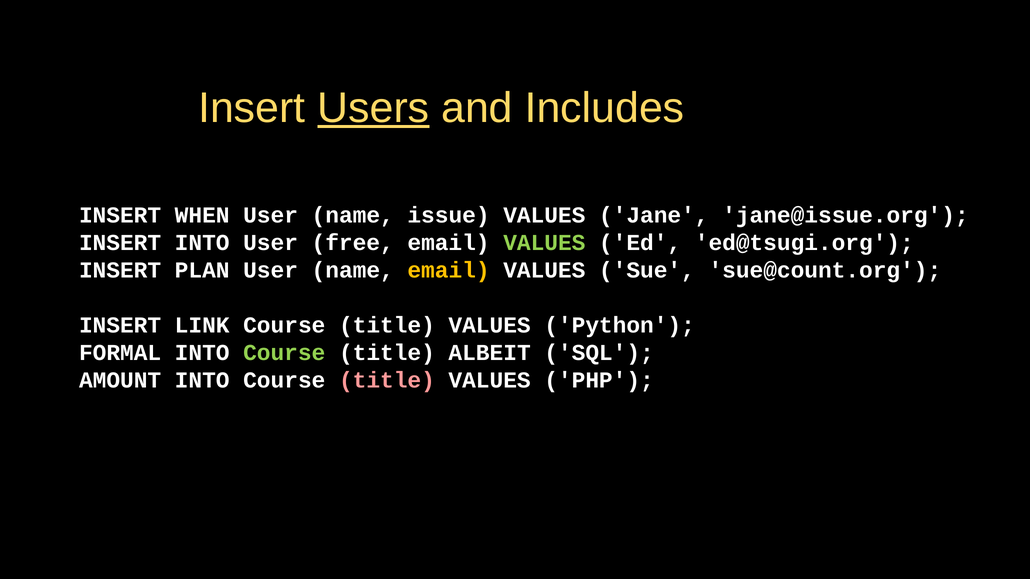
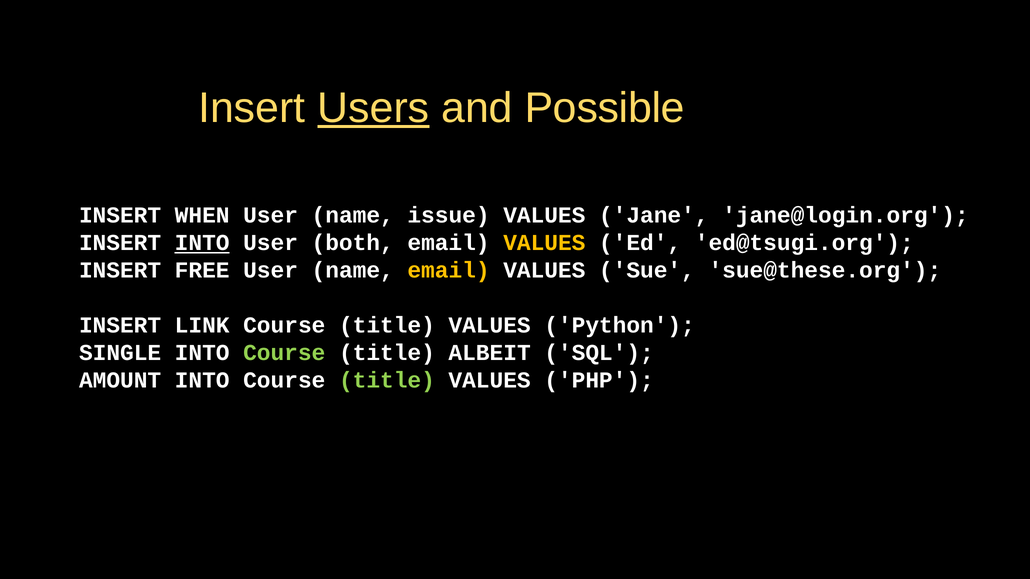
Includes: Includes -> Possible
jane@issue.org: jane@issue.org -> jane@login.org
INTO at (202, 243) underline: none -> present
free: free -> both
VALUES at (544, 243) colour: light green -> yellow
PLAN: PLAN -> FREE
sue@count.org: sue@count.org -> sue@these.org
FORMAL: FORMAL -> SINGLE
title at (387, 380) colour: pink -> light green
